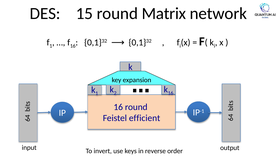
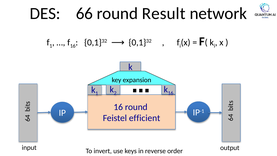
15: 15 -> 66
Matrix: Matrix -> Result
